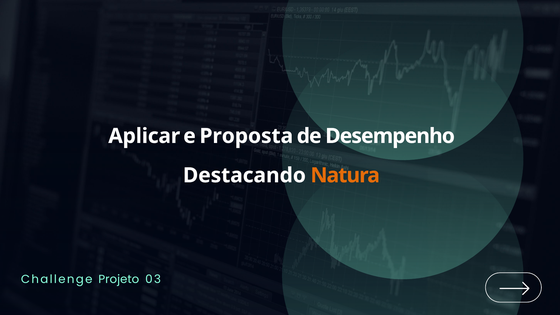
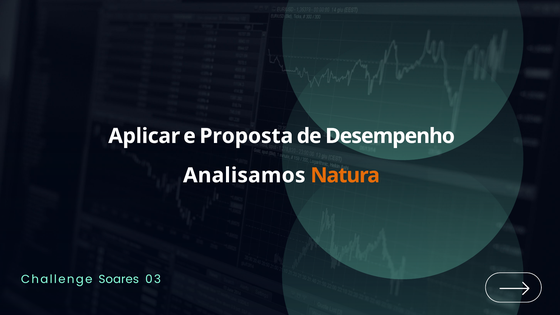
Destacando: Destacando -> Analisamos
Projeto: Projeto -> Soares
